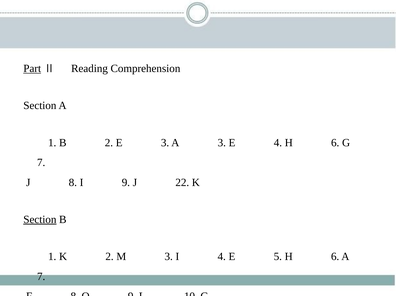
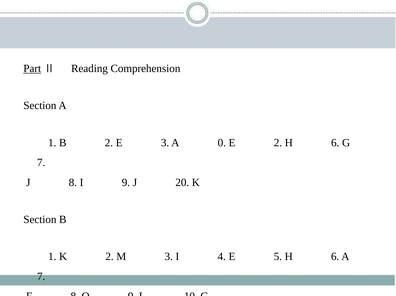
A 3: 3 -> 0
E 4: 4 -> 2
22: 22 -> 20
Section at (40, 220) underline: present -> none
